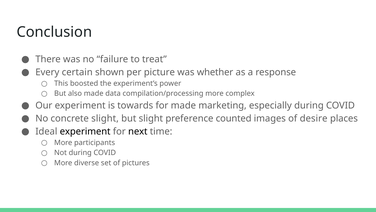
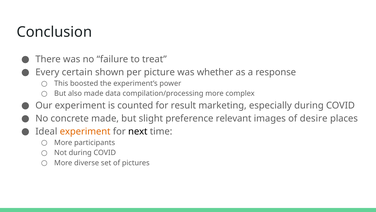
towards: towards -> counted
for made: made -> result
concrete slight: slight -> made
counted: counted -> relevant
experiment at (85, 131) colour: black -> orange
